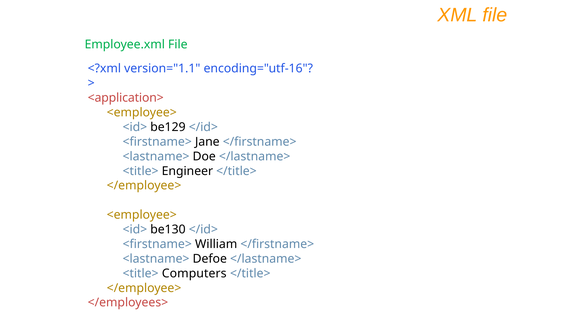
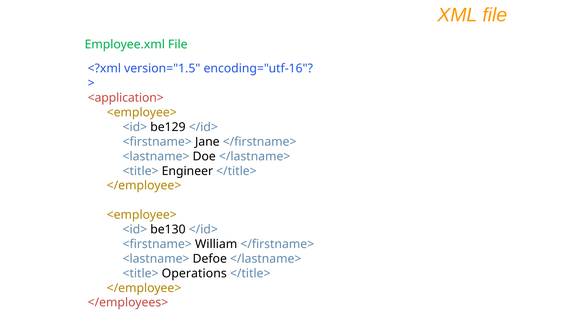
version="1.1: version="1.1 -> version="1.5
Computers: Computers -> Operations
